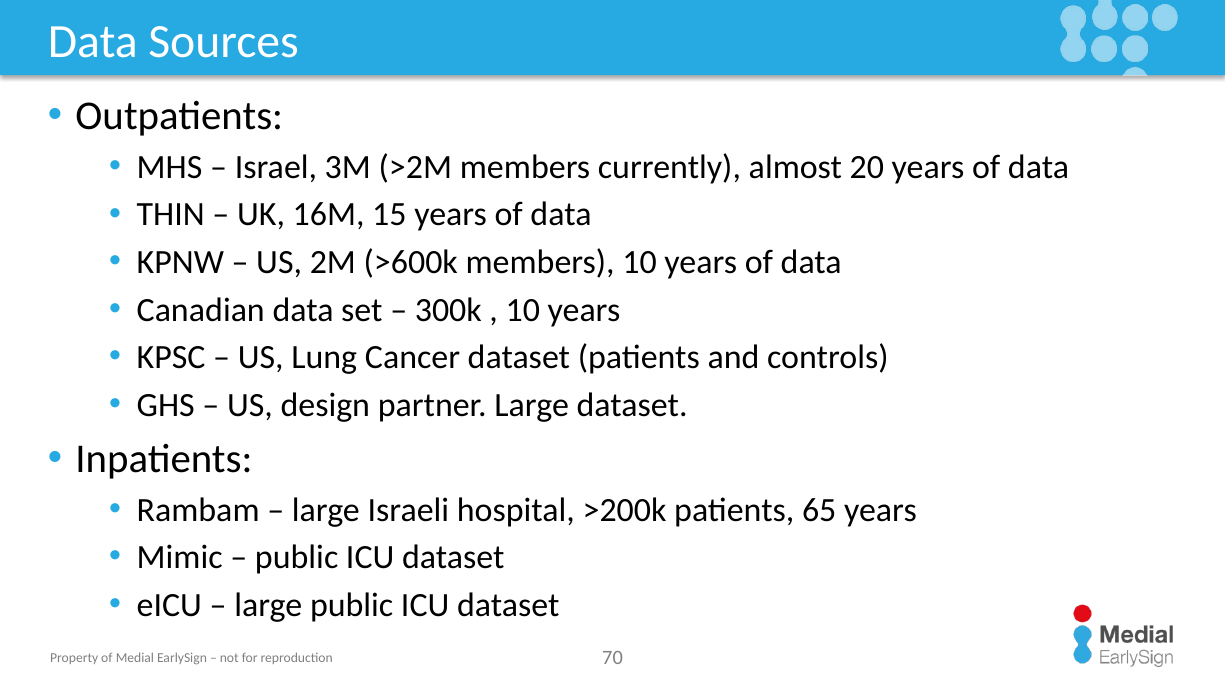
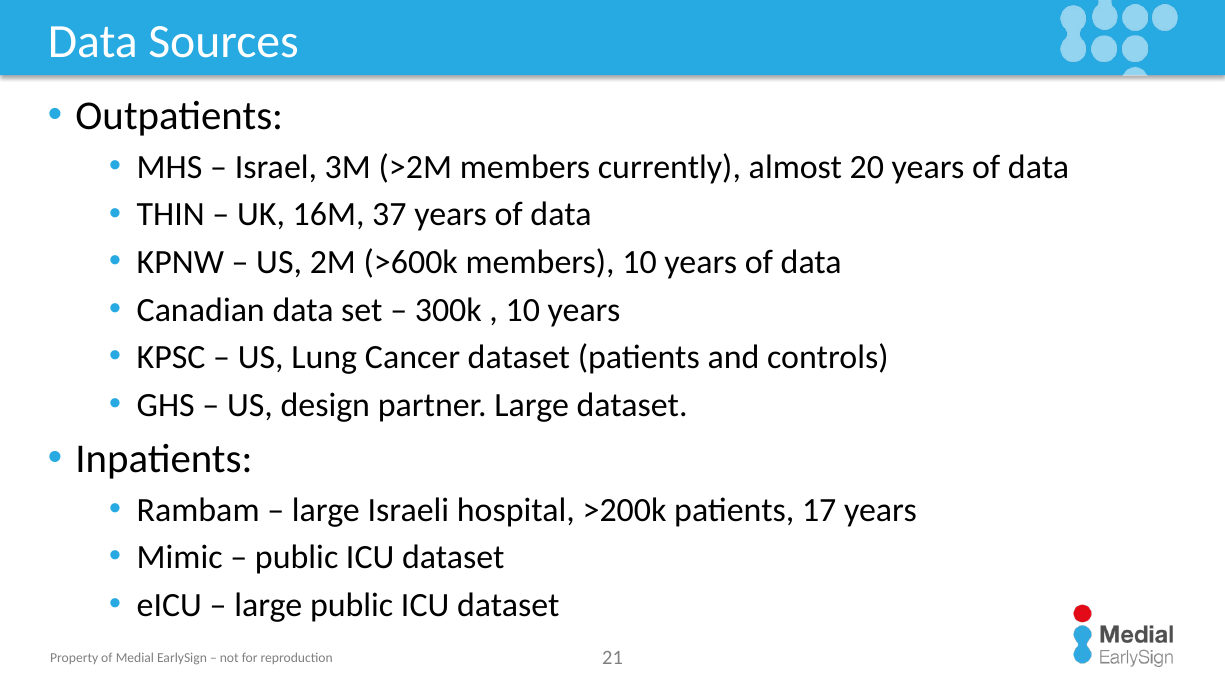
15: 15 -> 37
65: 65 -> 17
70: 70 -> 21
